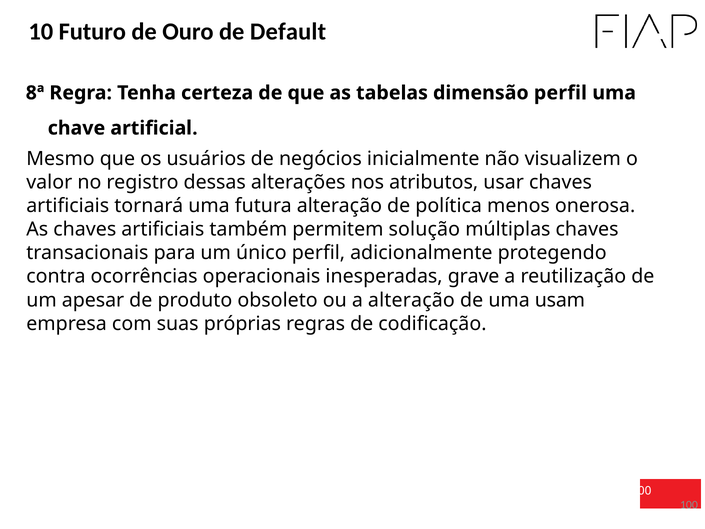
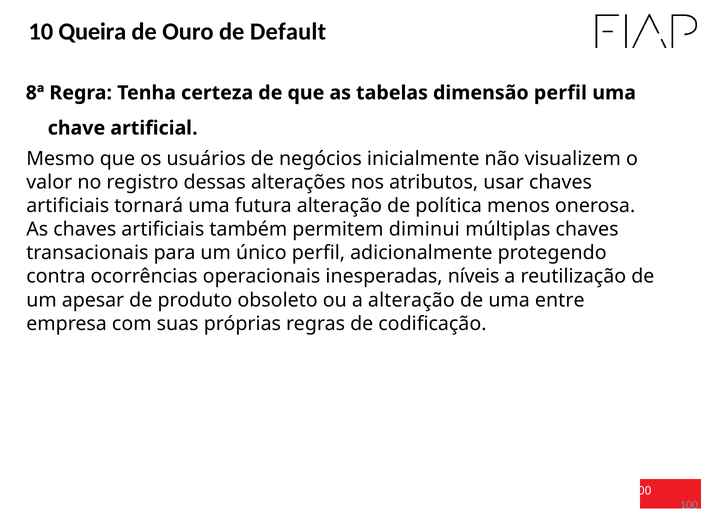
Futuro: Futuro -> Queira
solução: solução -> diminui
grave: grave -> níveis
usam: usam -> entre
